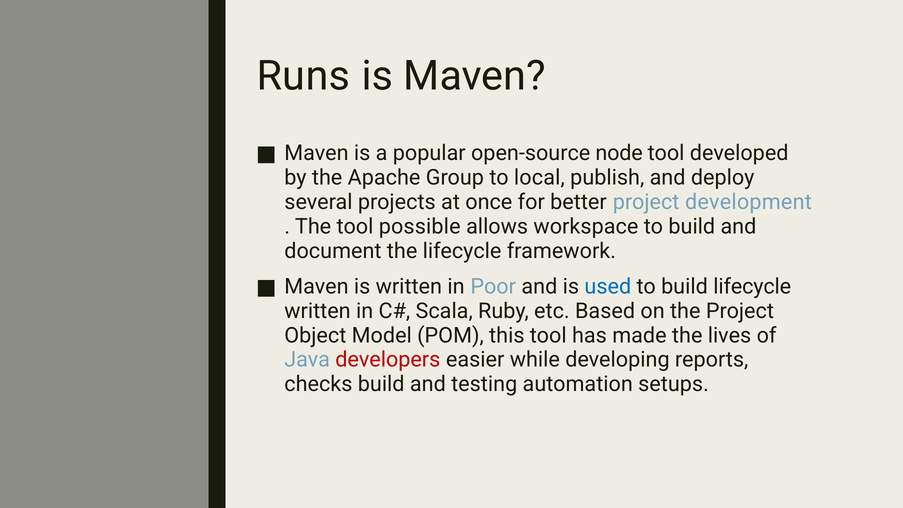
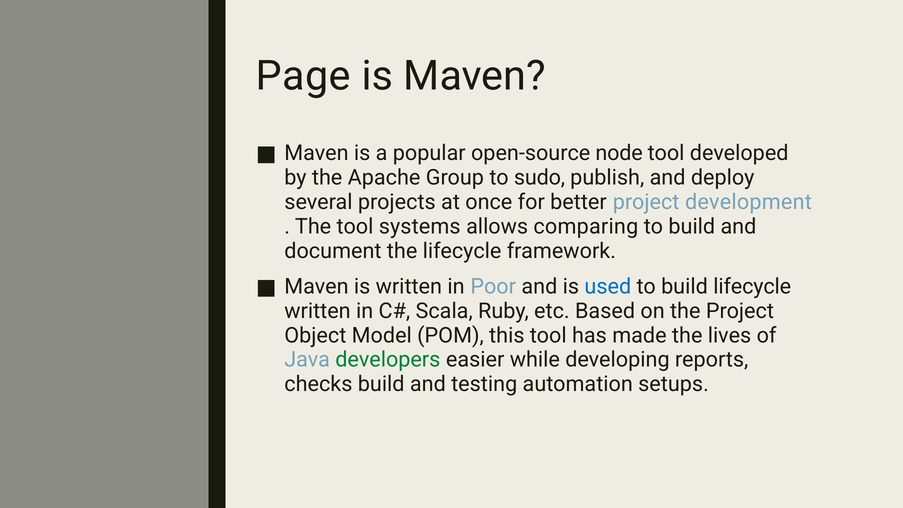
Runs: Runs -> Page
local: local -> sudo
possible: possible -> systems
workspace: workspace -> comparing
developers colour: red -> green
